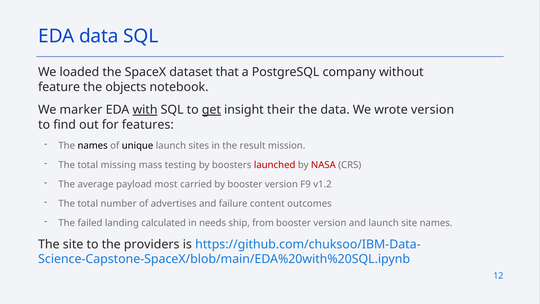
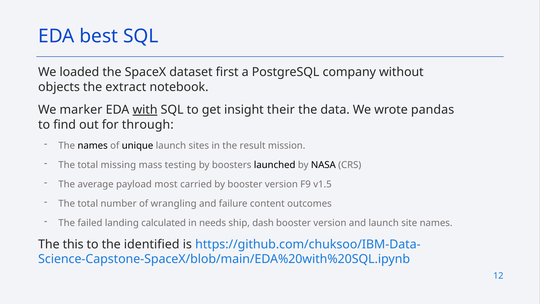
EDA data: data -> best
that: that -> first
feature: feature -> objects
objects: objects -> extract
get underline: present -> none
wrote version: version -> pandas
features: features -> through
launched colour: red -> black
NASA colour: red -> black
v1.2: v1.2 -> v1.5
advertises: advertises -> wrangling
from: from -> dash
The site: site -> this
providers: providers -> identified
